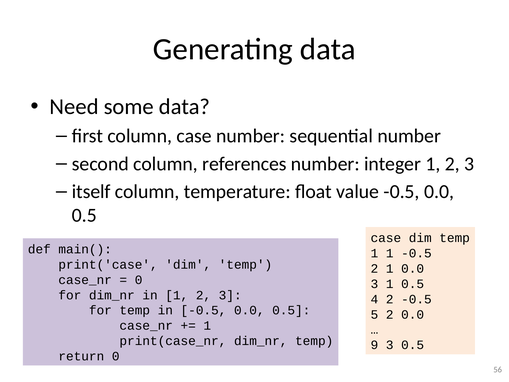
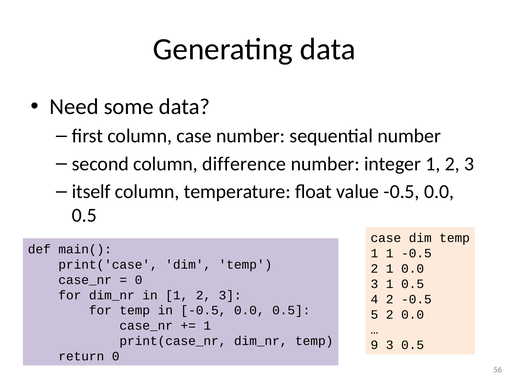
references: references -> difference
